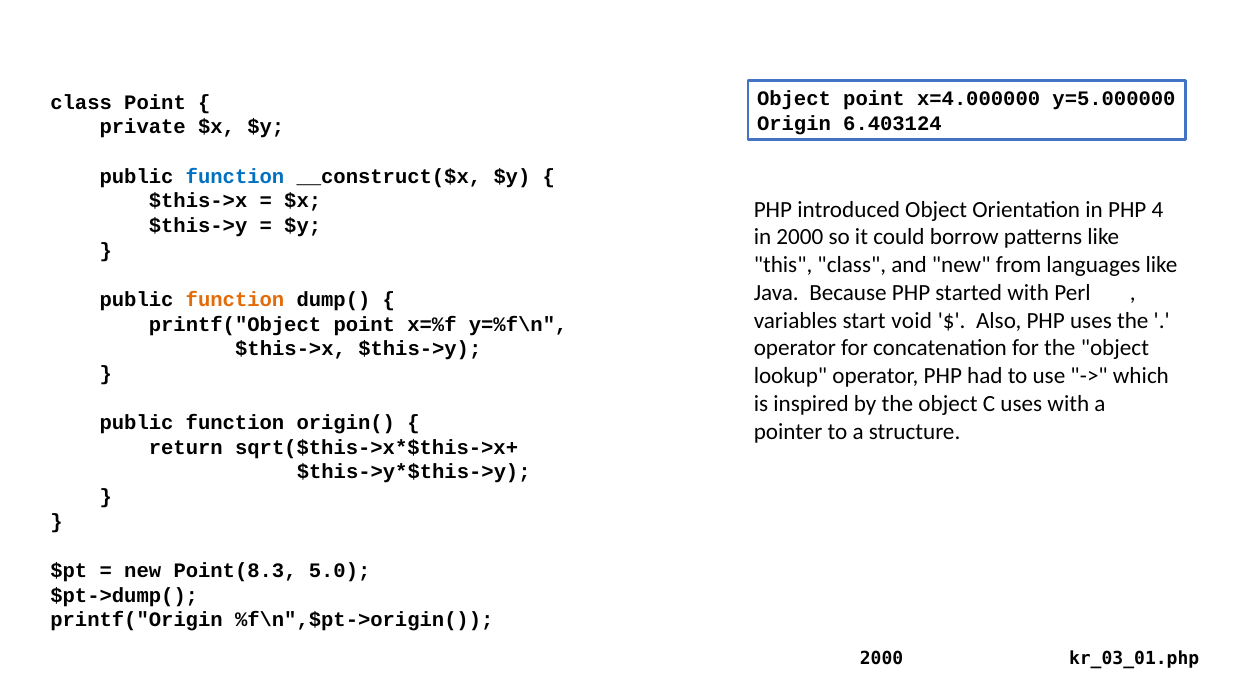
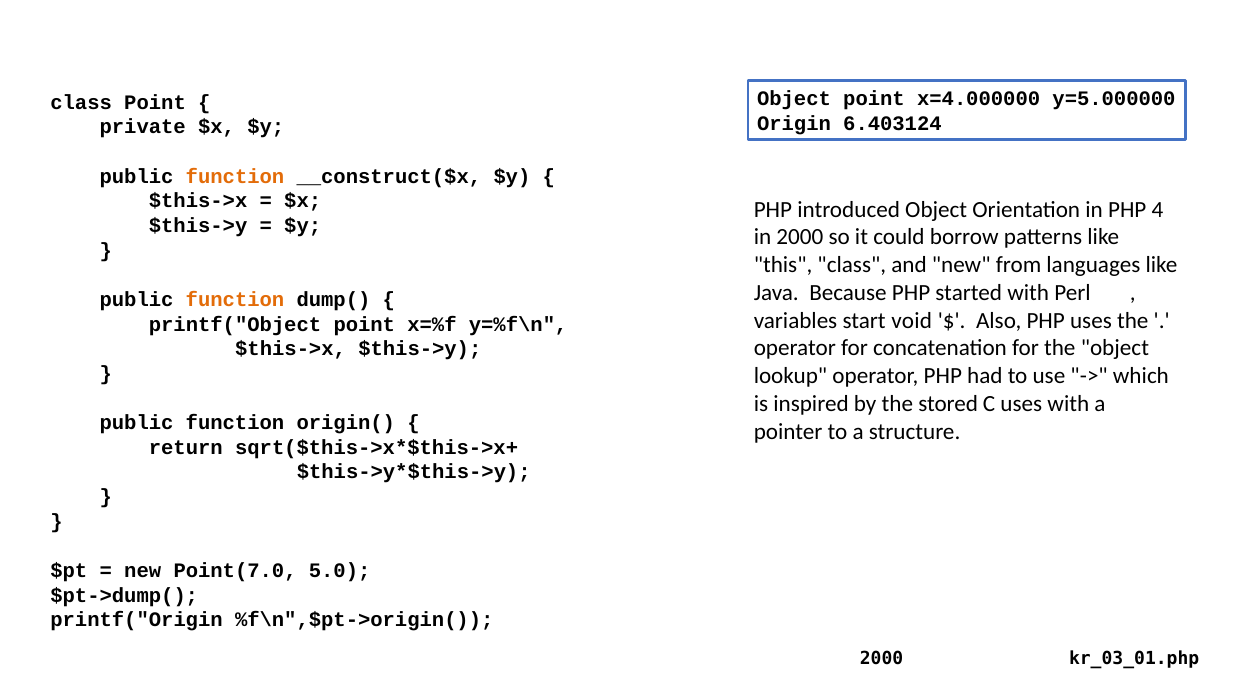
function at (235, 176) colour: blue -> orange
by the object: object -> stored
Point(8.3: Point(8.3 -> Point(7.0
